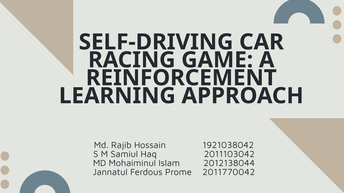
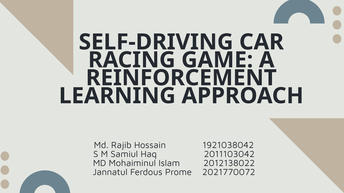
2012138044: 2012138044 -> 2012138022
2011770042: 2011770042 -> 2021770072
